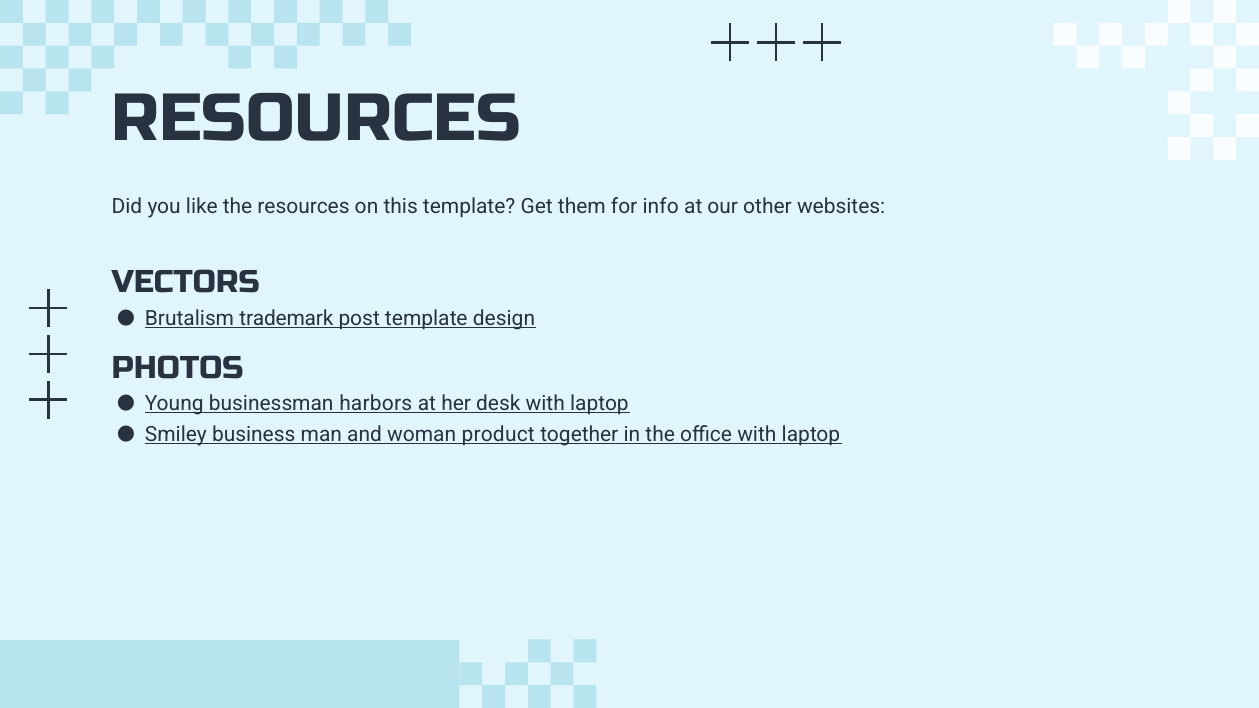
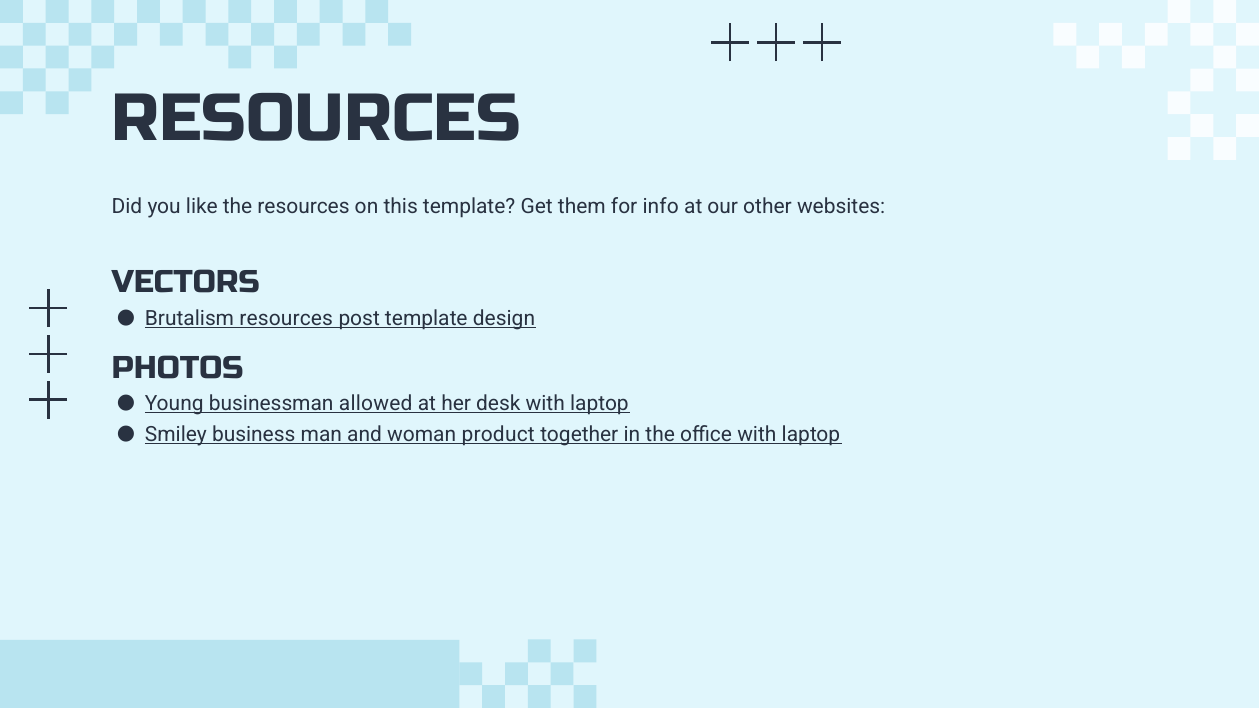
Brutalism trademark: trademark -> resources
harbors: harbors -> allowed
